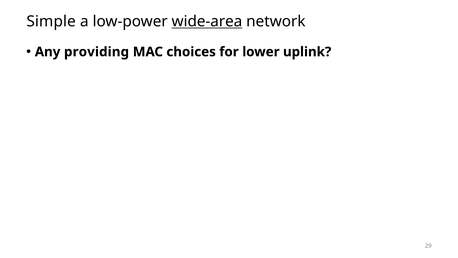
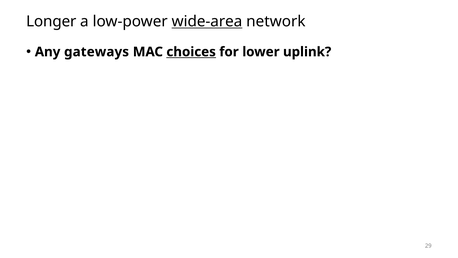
Simple: Simple -> Longer
providing: providing -> gateways
choices underline: none -> present
